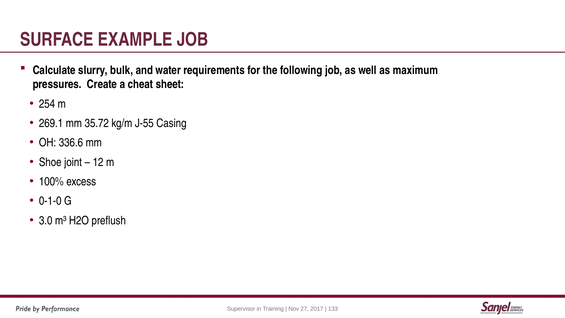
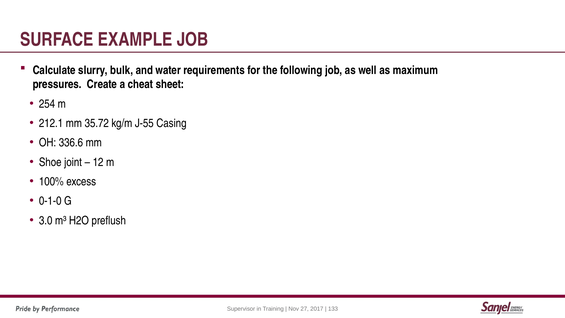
269.1: 269.1 -> 212.1
